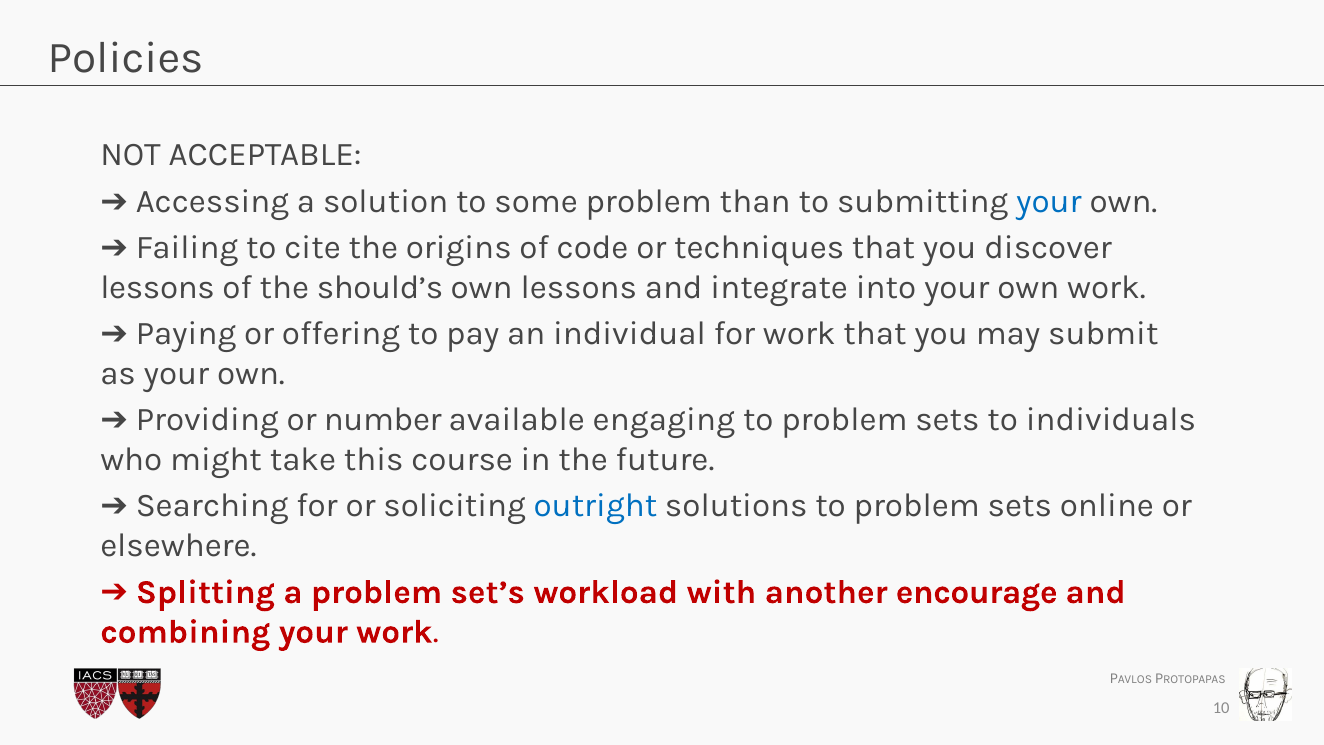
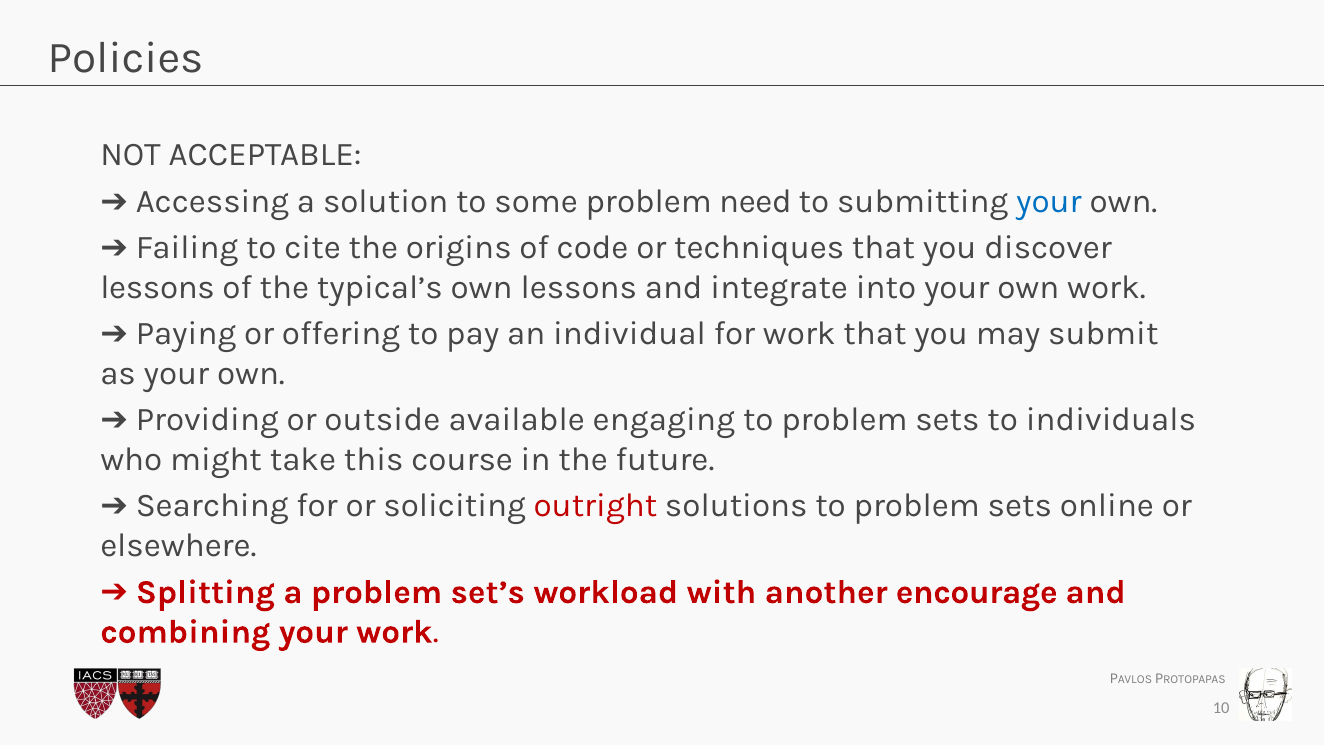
than: than -> need
should’s: should’s -> typical’s
number: number -> outside
outright colour: blue -> red
